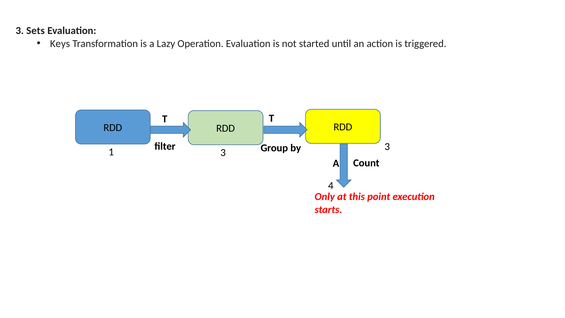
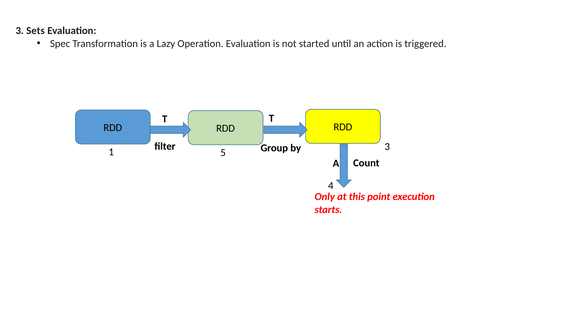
Keys: Keys -> Spec
1 3: 3 -> 5
